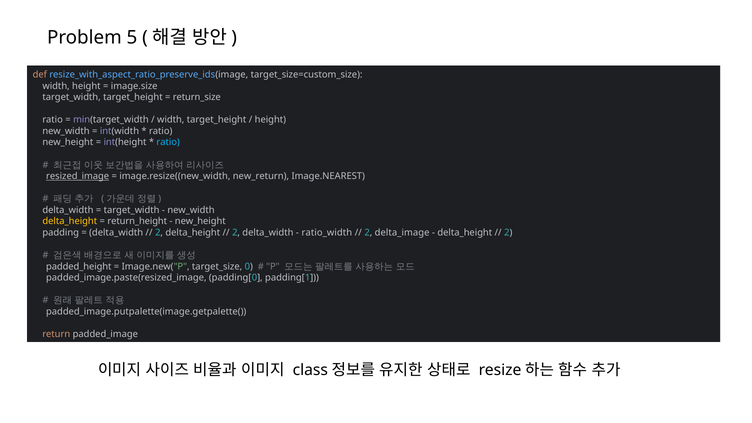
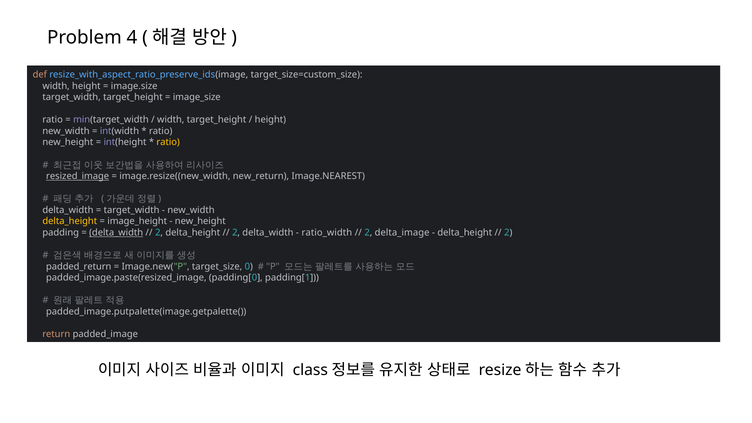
5: 5 -> 4
return_size: return_size -> image_size
ratio at (168, 142) colour: light blue -> yellow
return_height: return_height -> image_height
delta_width at (116, 233) underline: none -> present
padded_height: padded_height -> padded_return
